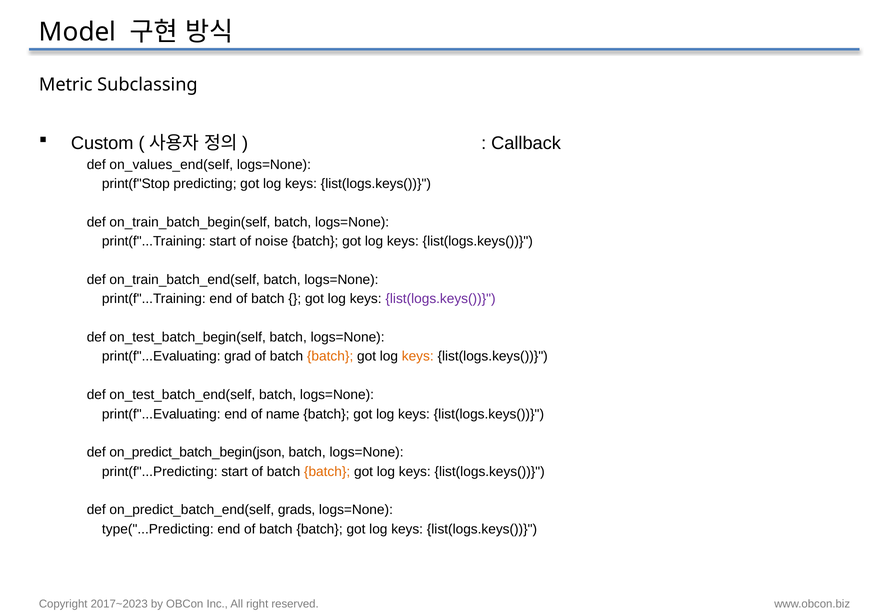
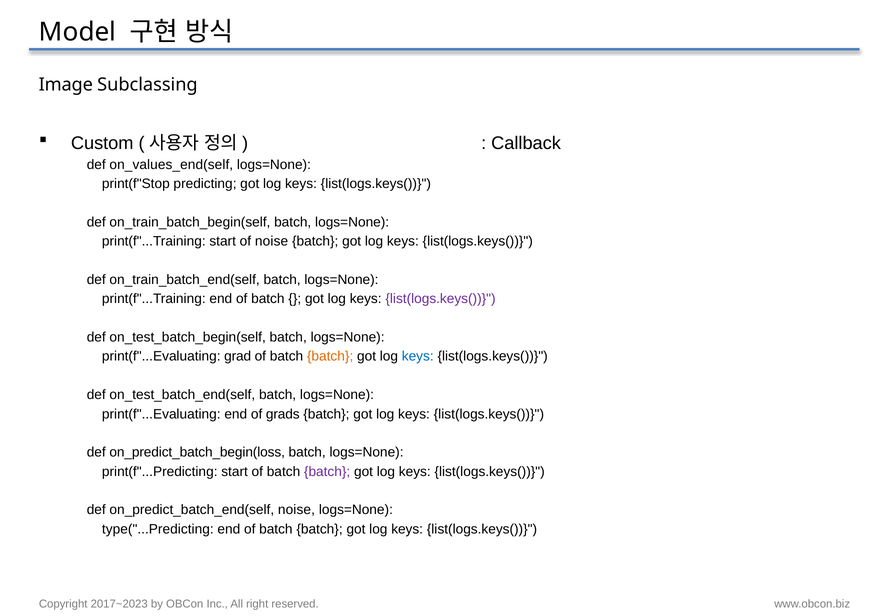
Metric: Metric -> Image
keys at (418, 356) colour: orange -> blue
name: name -> grads
on_predict_batch_begin(json: on_predict_batch_begin(json -> on_predict_batch_begin(loss
batch at (327, 471) colour: orange -> purple
on_predict_batch_end(self grads: grads -> noise
